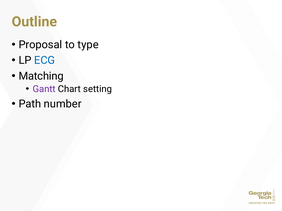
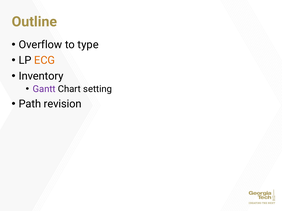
Proposal: Proposal -> Overflow
ECG colour: blue -> orange
Matching: Matching -> Inventory
number: number -> revision
